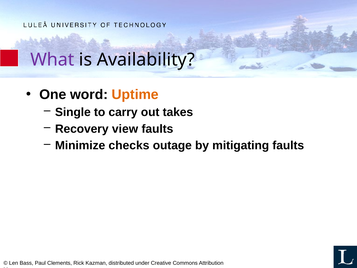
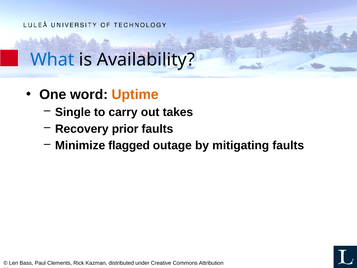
What colour: purple -> blue
view: view -> prior
checks: checks -> flagged
